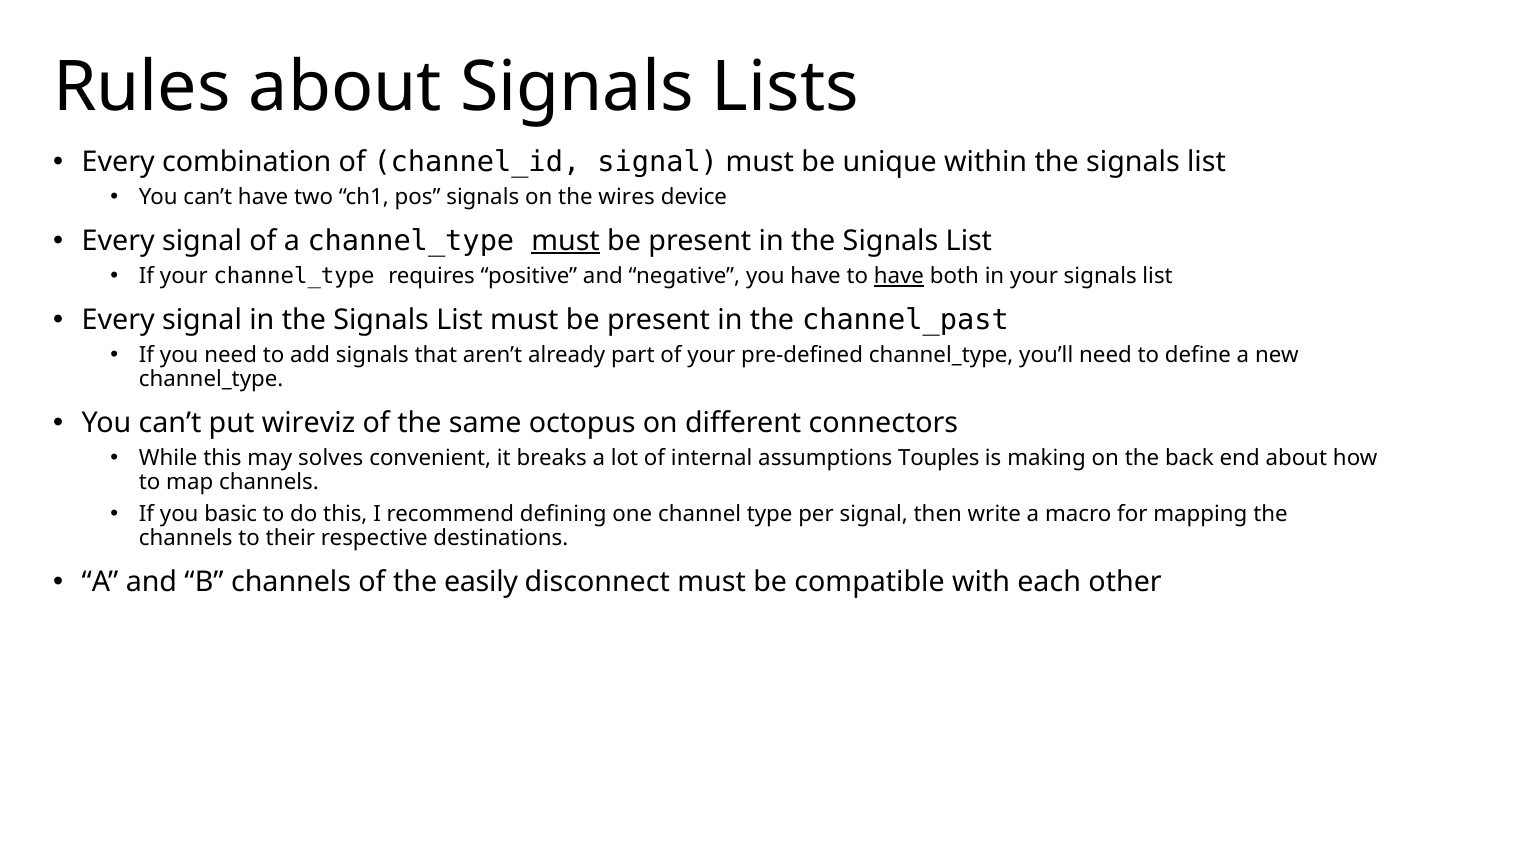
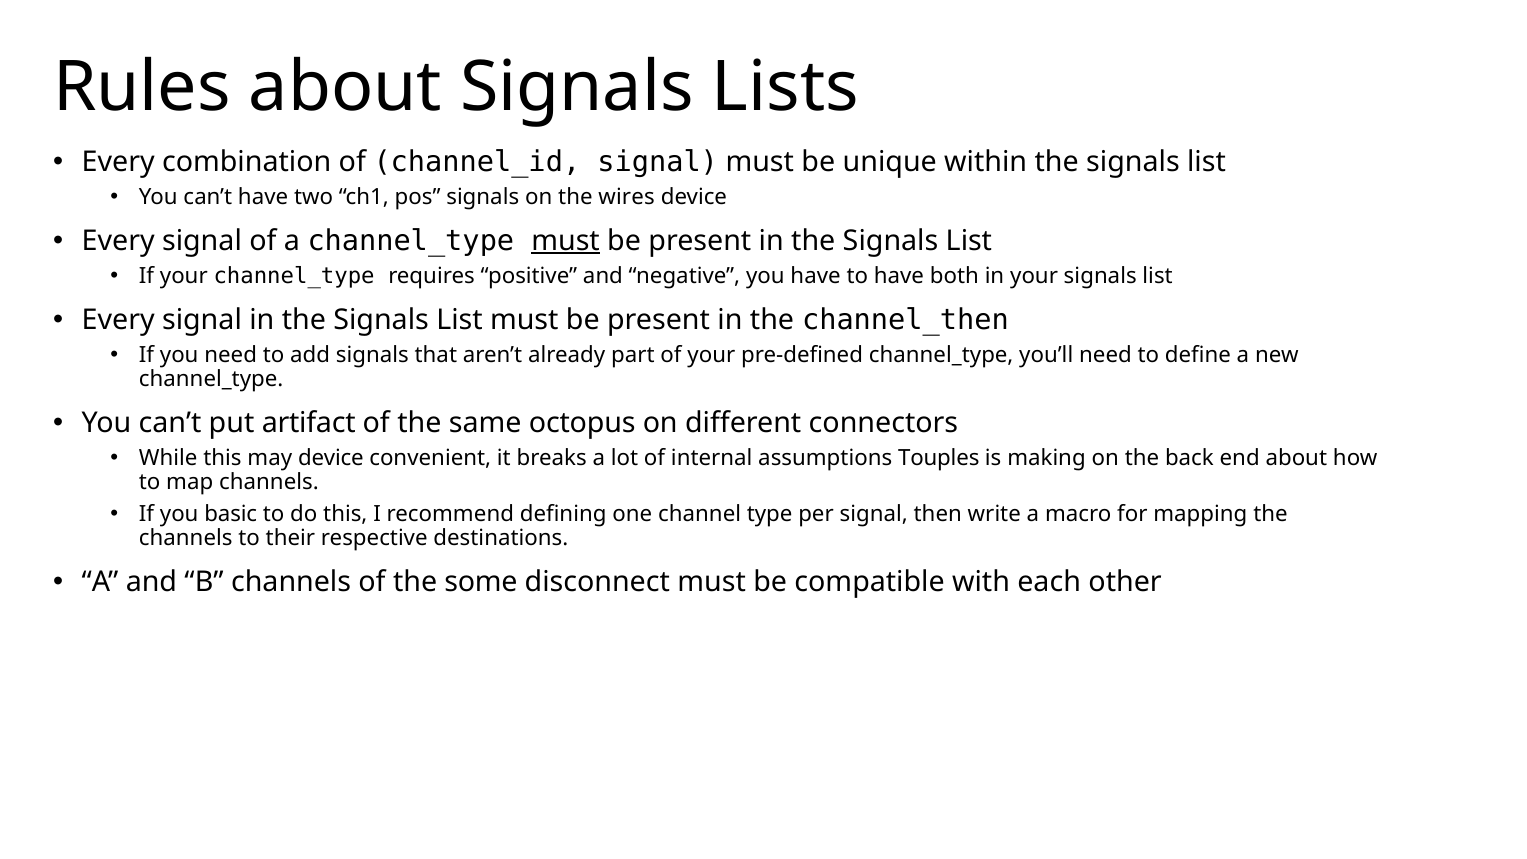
have at (899, 276) underline: present -> none
channel_past: channel_past -> channel_then
wireviz: wireviz -> artifact
may solves: solves -> device
easily: easily -> some
